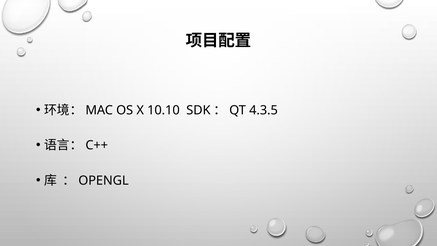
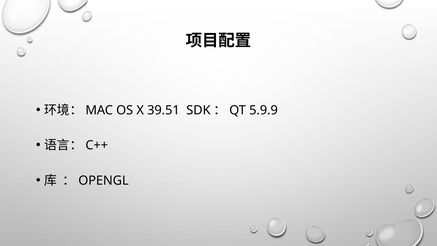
10.10: 10.10 -> 39.51
4.3.5: 4.3.5 -> 5.9.9
